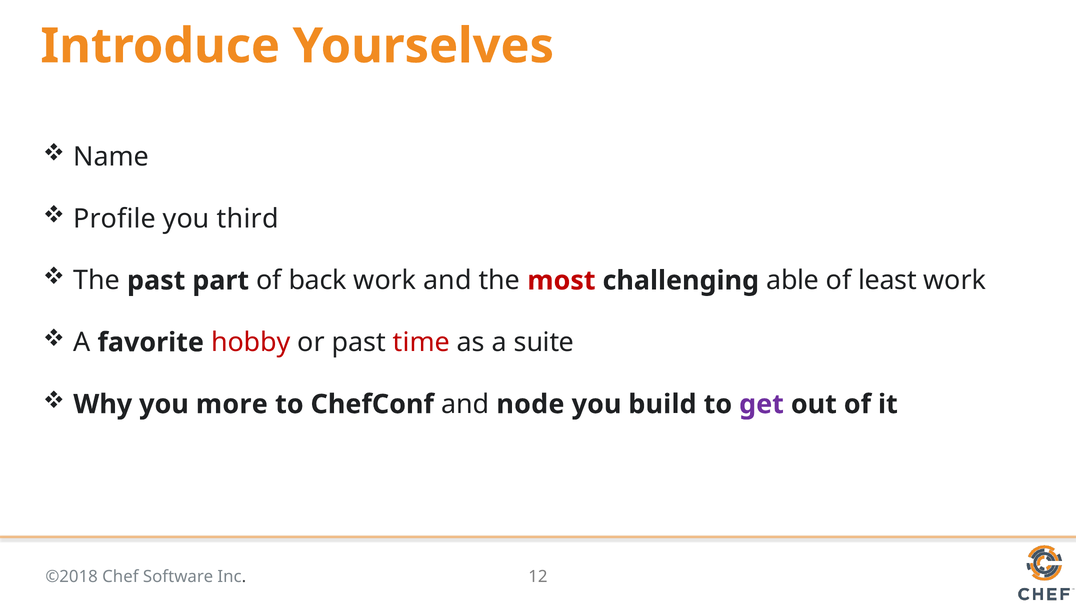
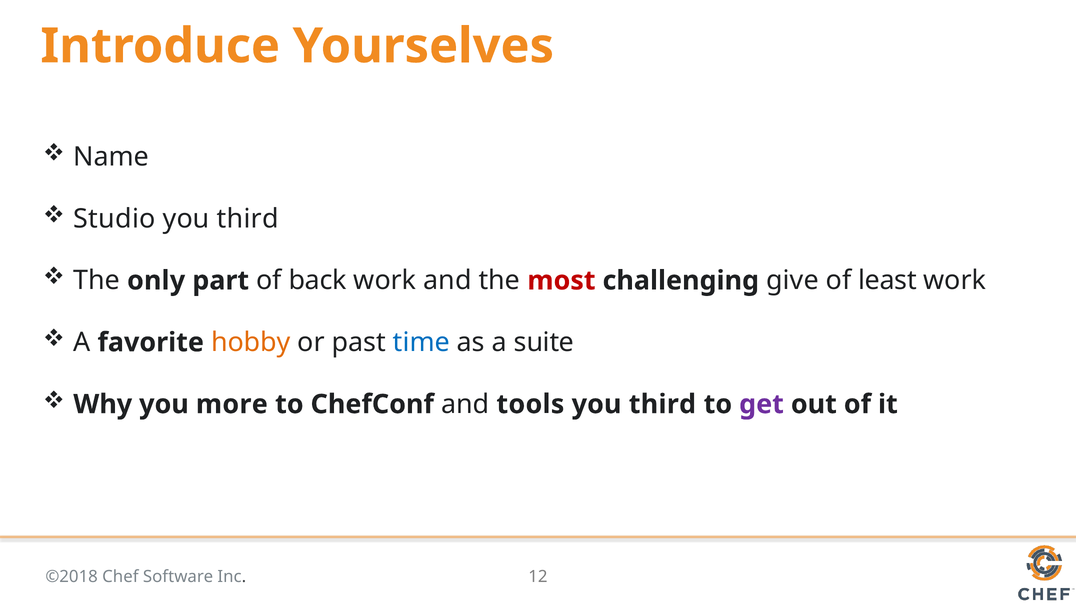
Profile: Profile -> Studio
The past: past -> only
able: able -> give
hobby colour: red -> orange
time colour: red -> blue
node: node -> tools
build at (662, 404): build -> third
